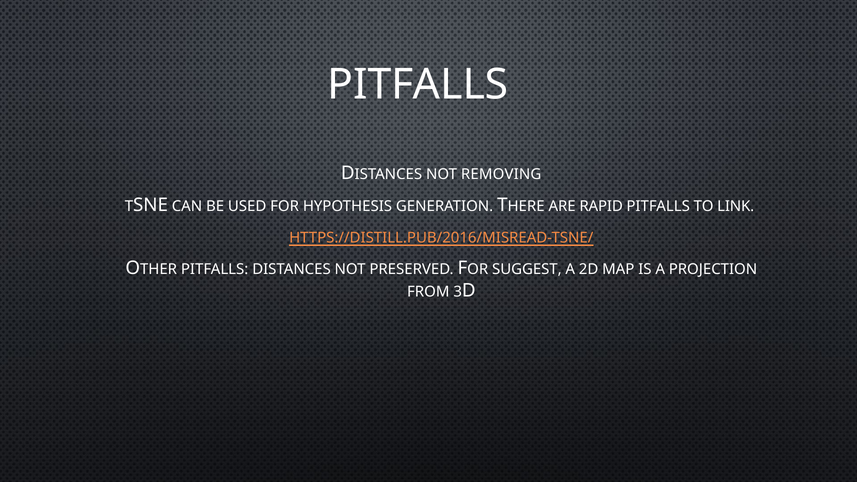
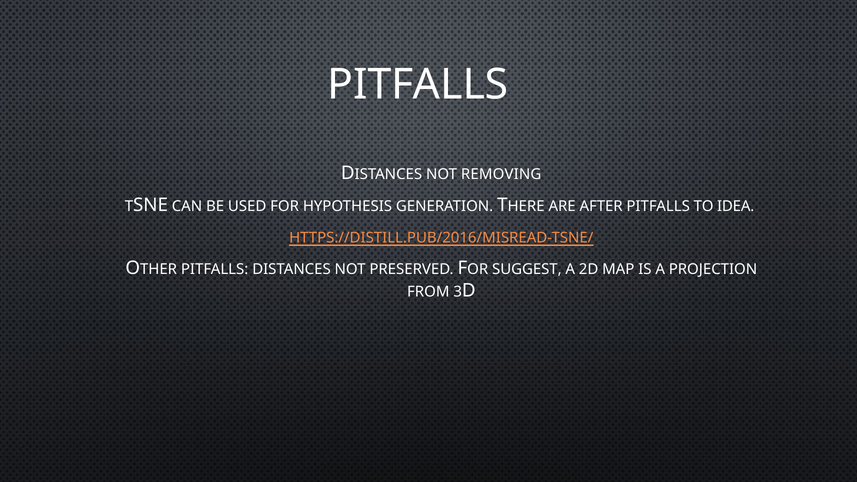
RAPID: RAPID -> AFTER
LINK: LINK -> IDEA
